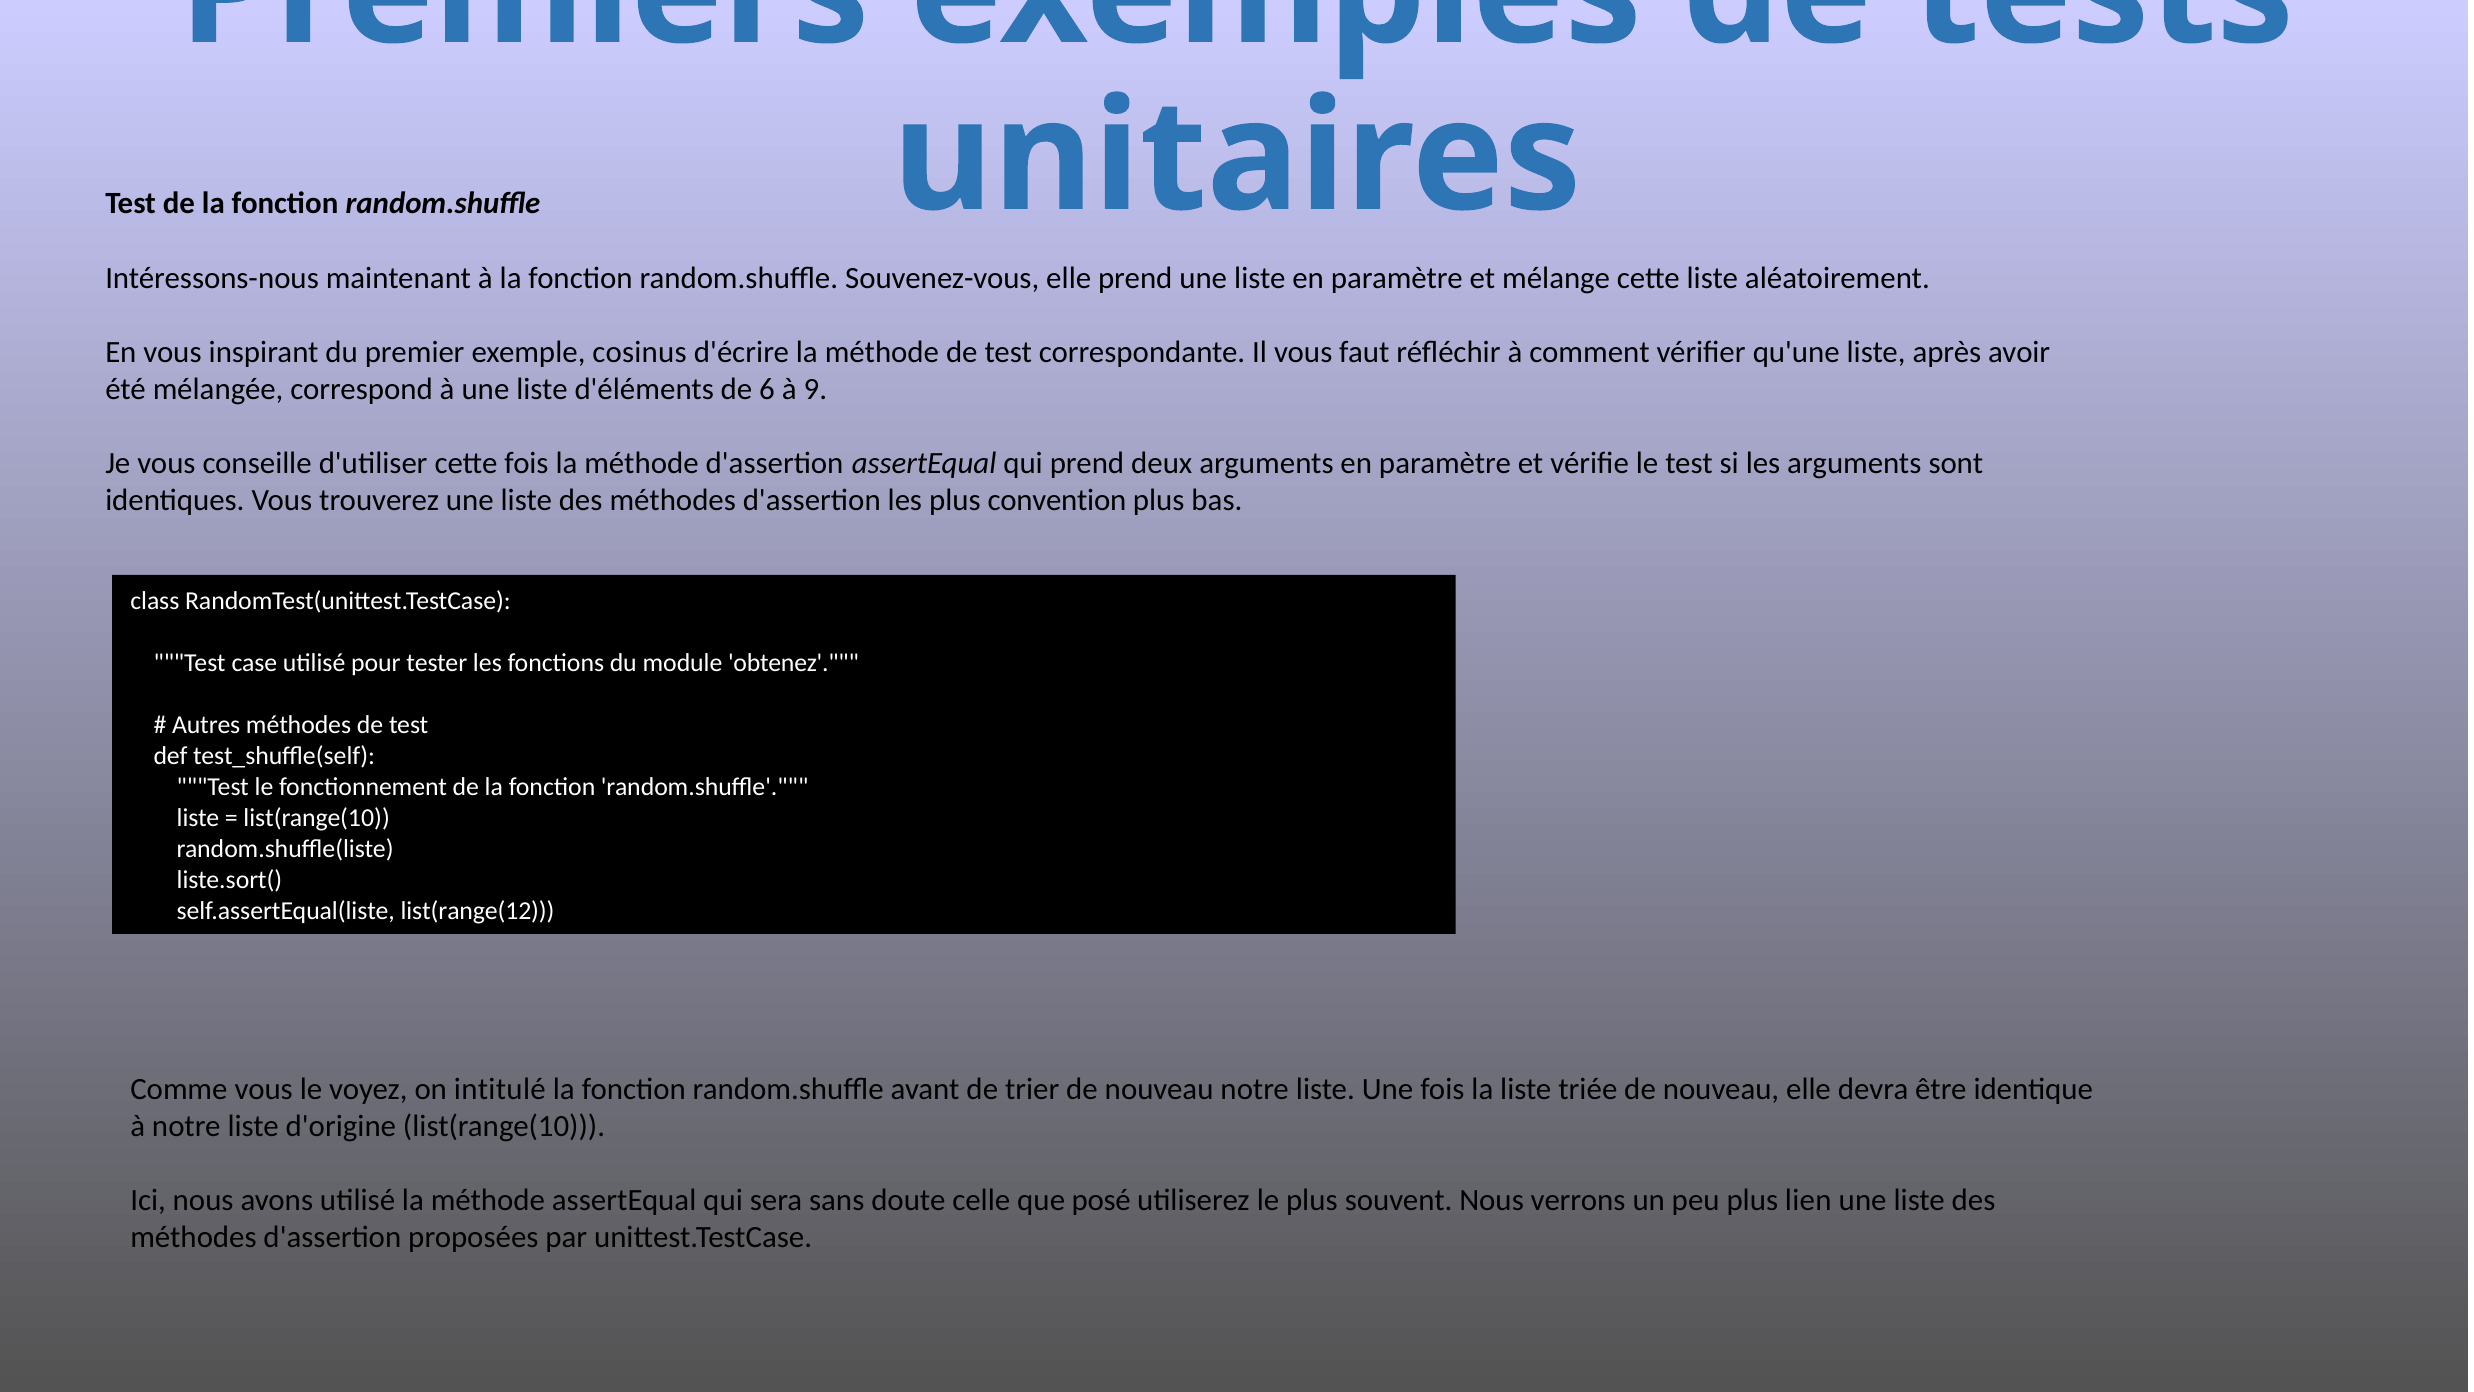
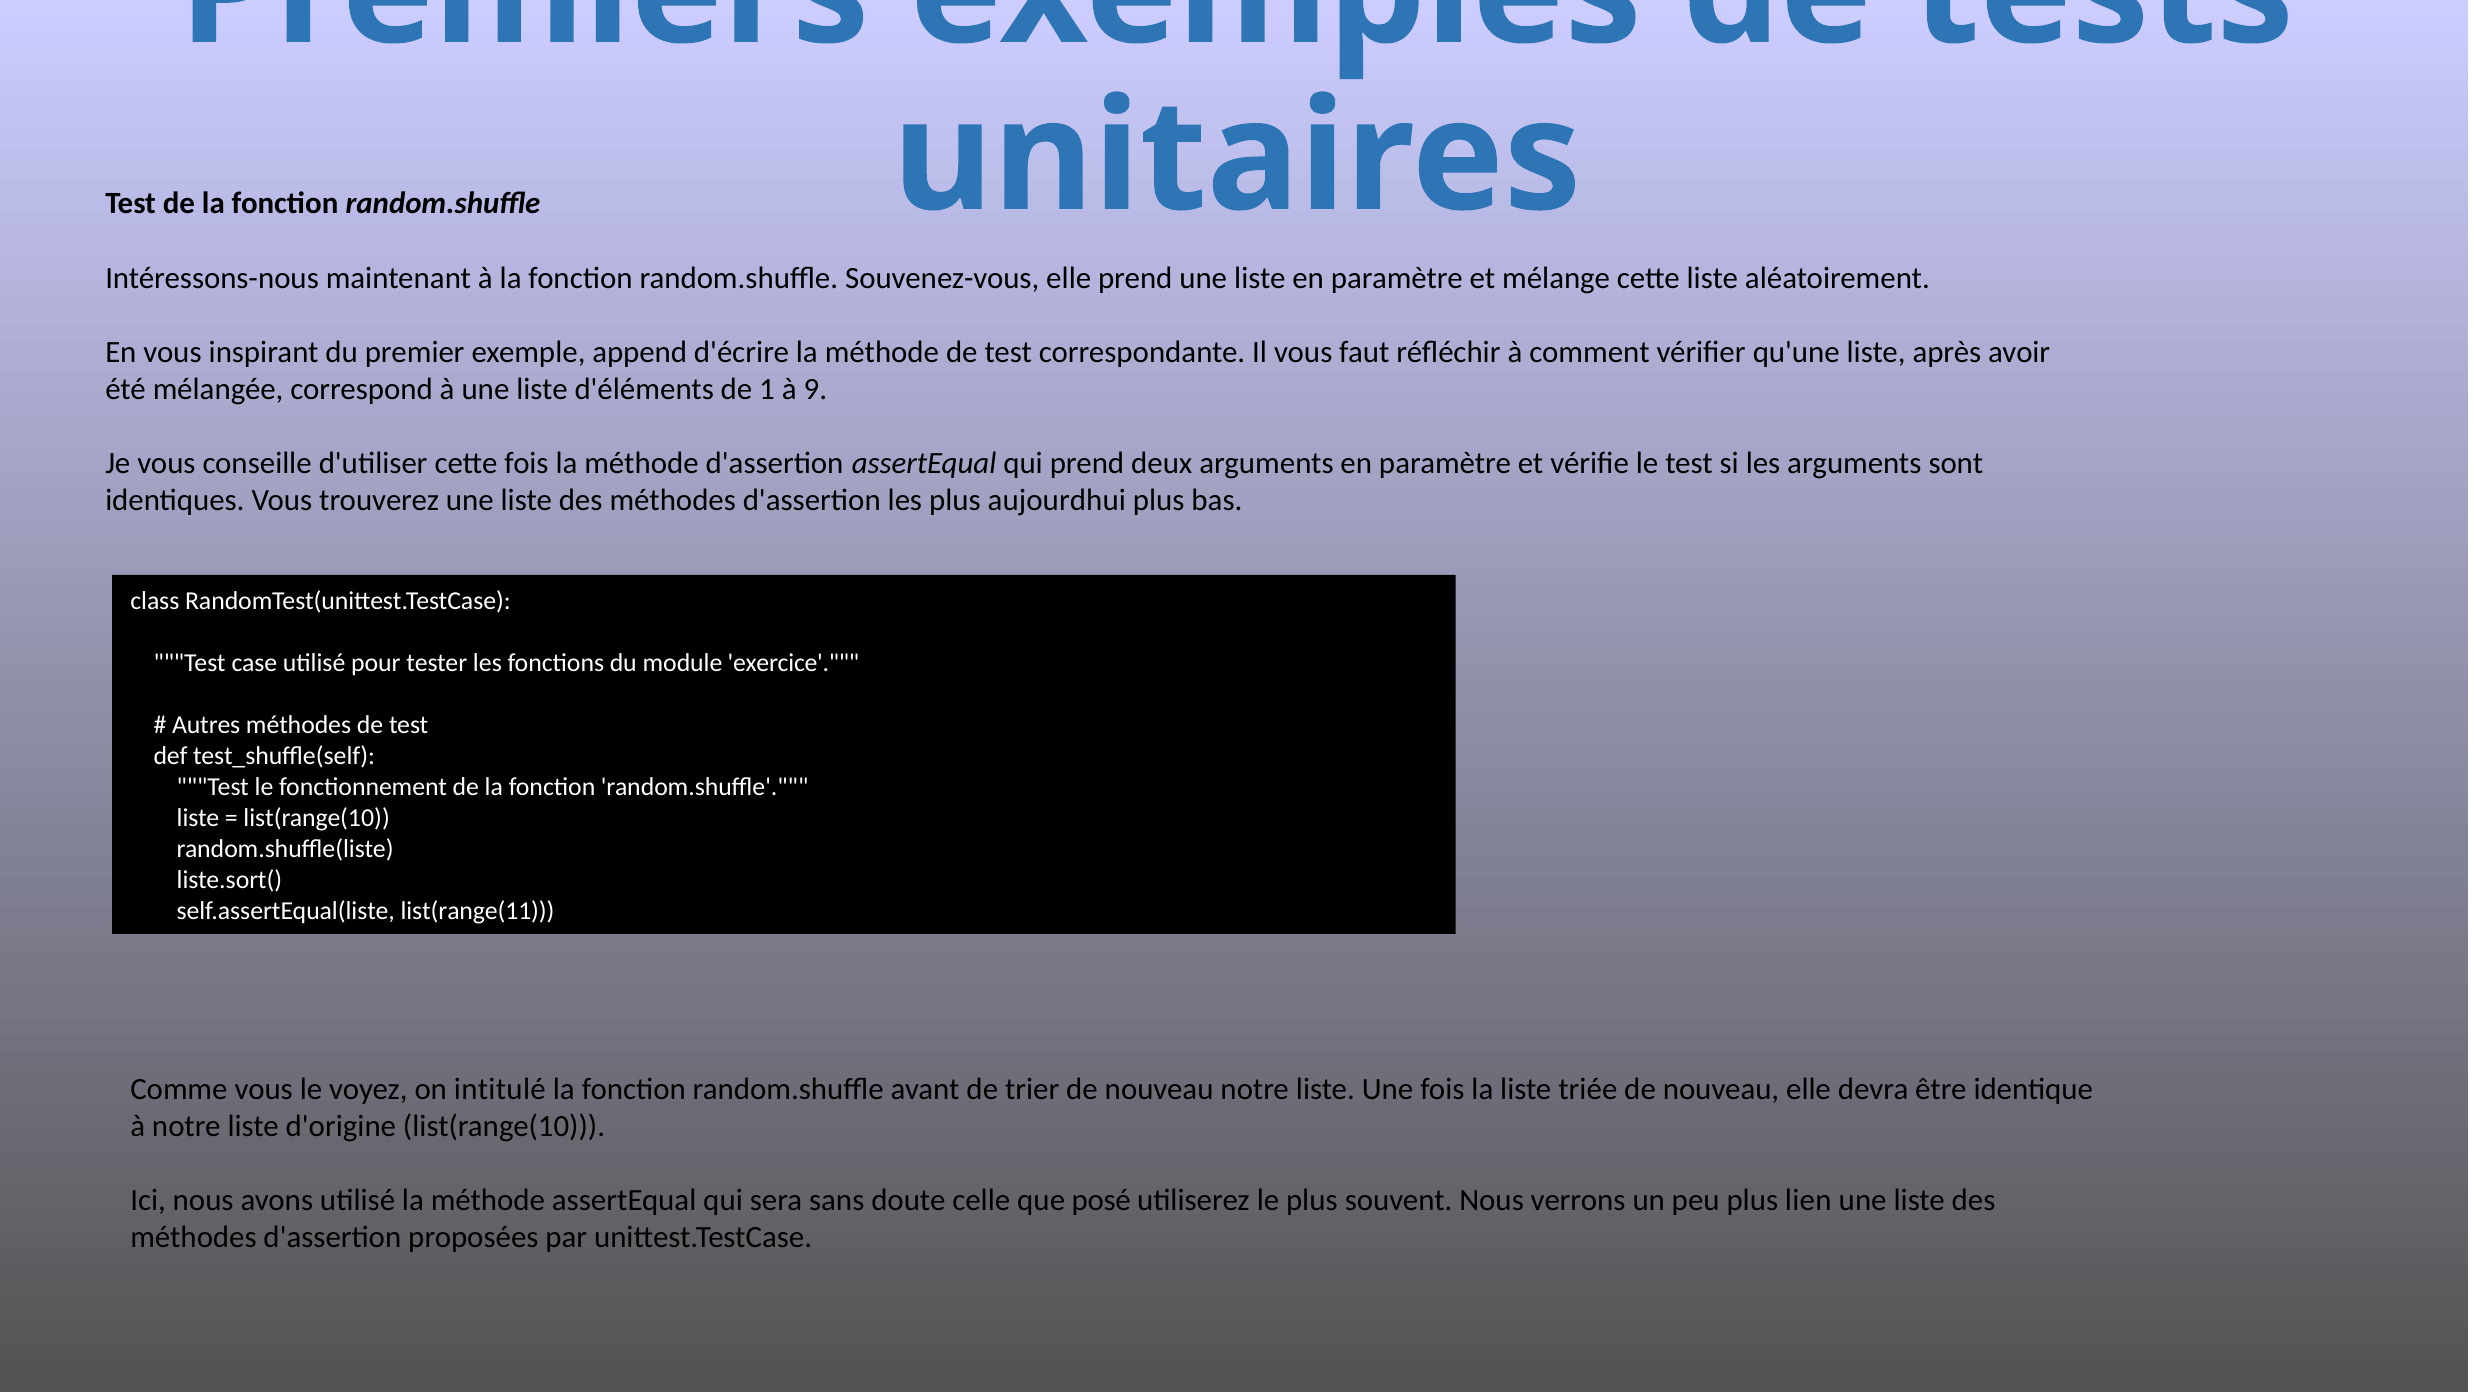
cosinus: cosinus -> append
6: 6 -> 1
convention: convention -> aujourdhui
obtenez: obtenez -> exercice
list(range(12: list(range(12 -> list(range(11
